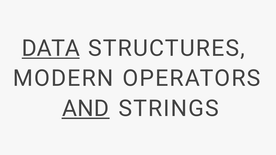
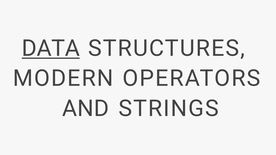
AND underline: present -> none
